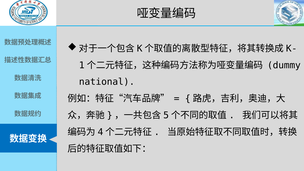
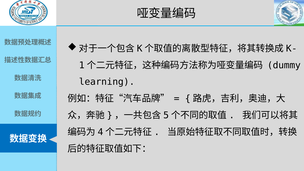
national: national -> learning
